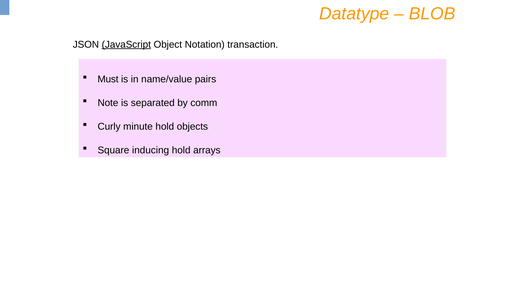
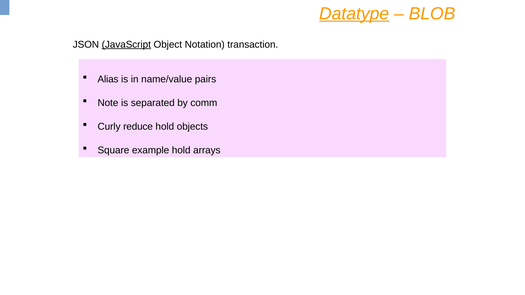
Datatype underline: none -> present
Must: Must -> Alias
minute: minute -> reduce
inducing: inducing -> example
